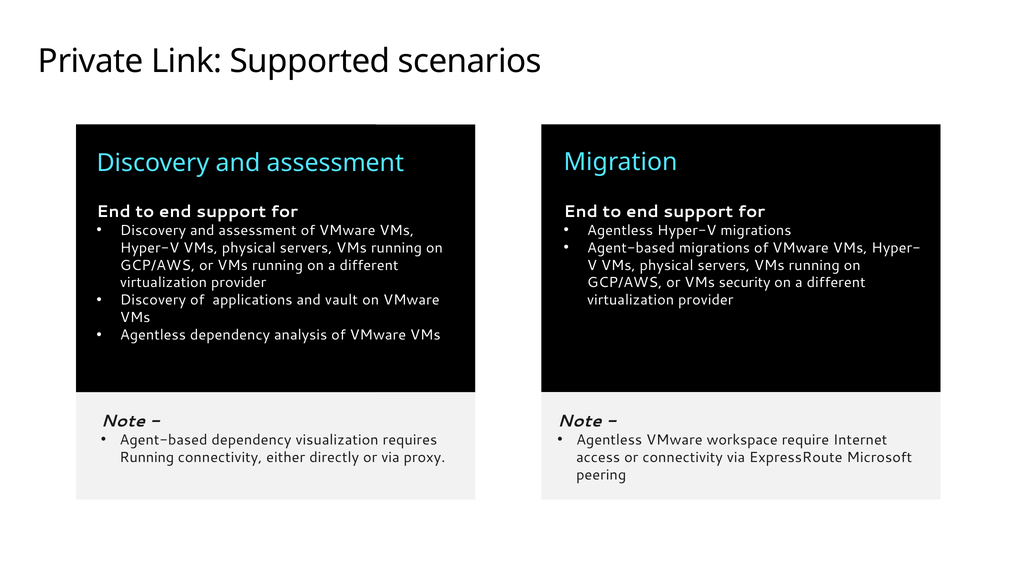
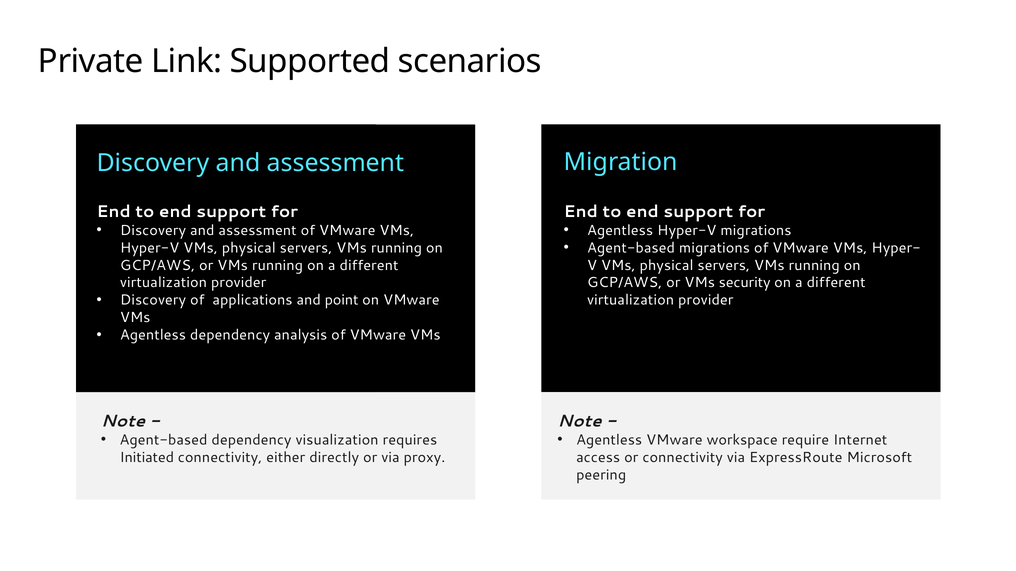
vault: vault -> point
Running at (147, 458): Running -> Initiated
